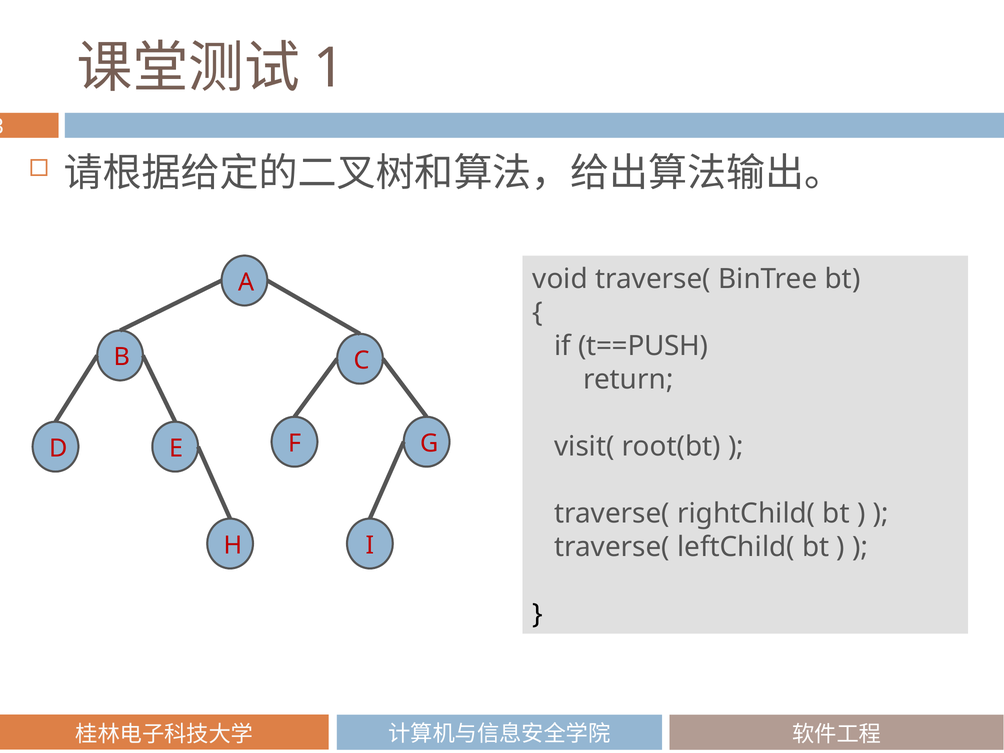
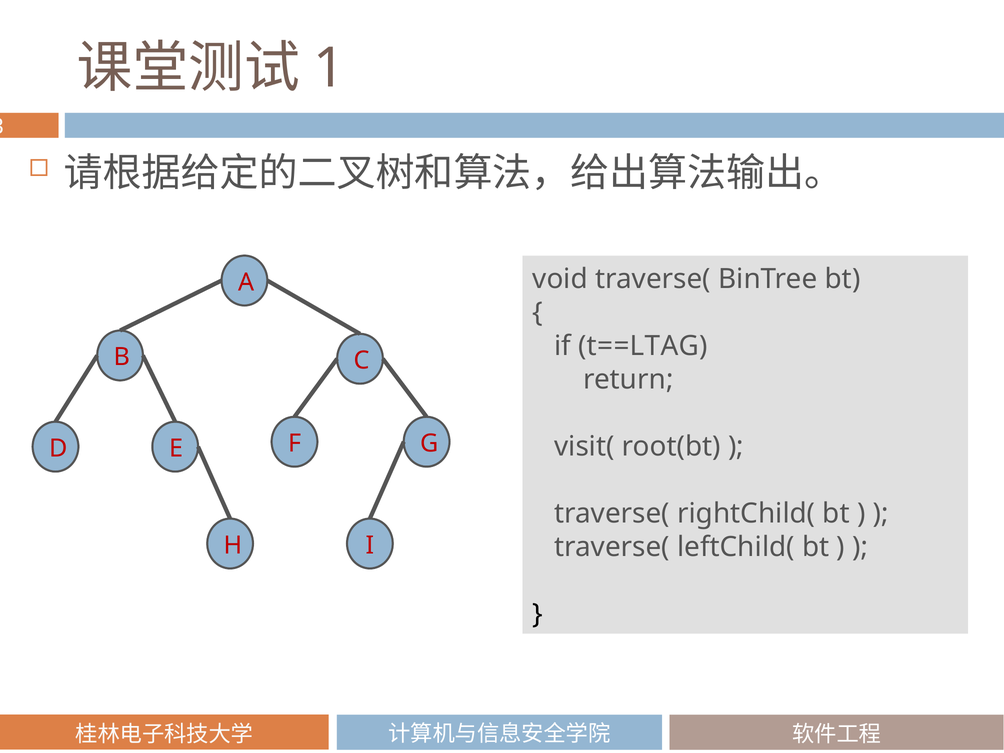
t==PUSH: t==PUSH -> t==LTAG
